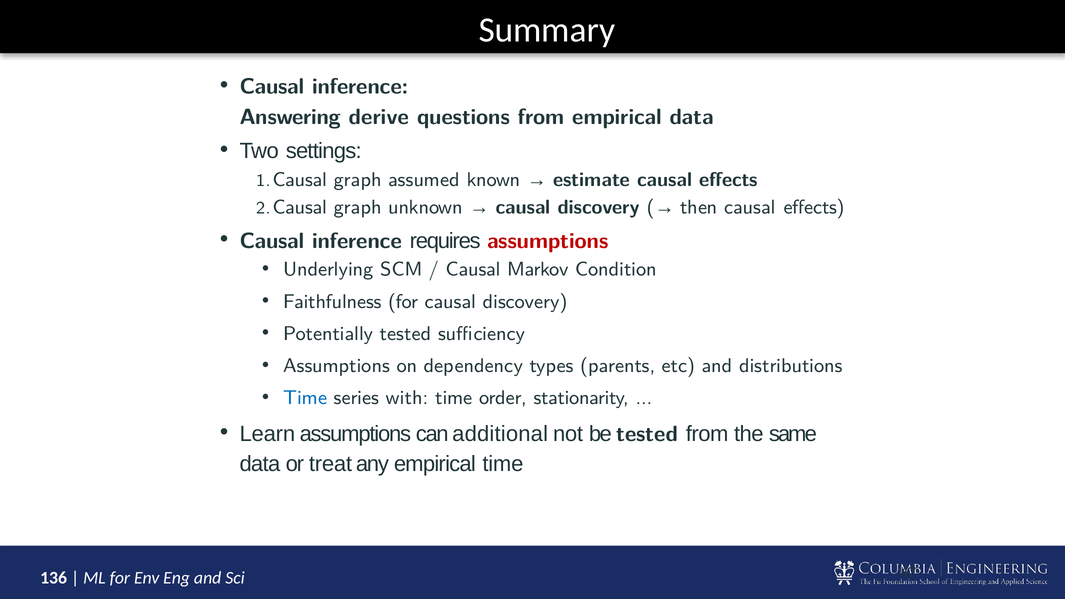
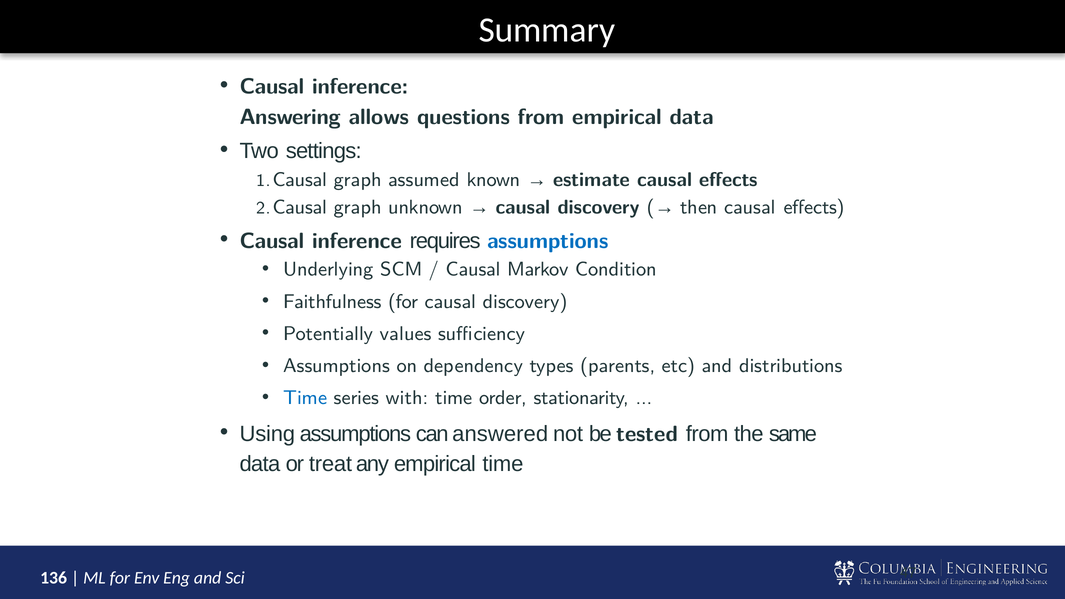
derive: derive -> allows
assumptions at (548, 241) colour: red -> blue
Potentially tested: tested -> values
Learn: Learn -> Using
additional: additional -> answered
